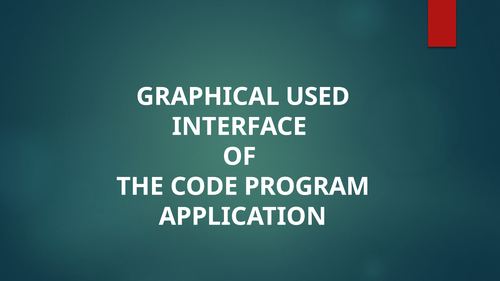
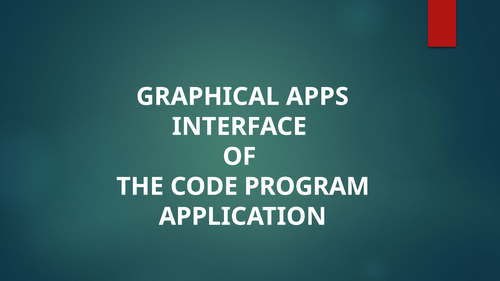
USED: USED -> APPS
